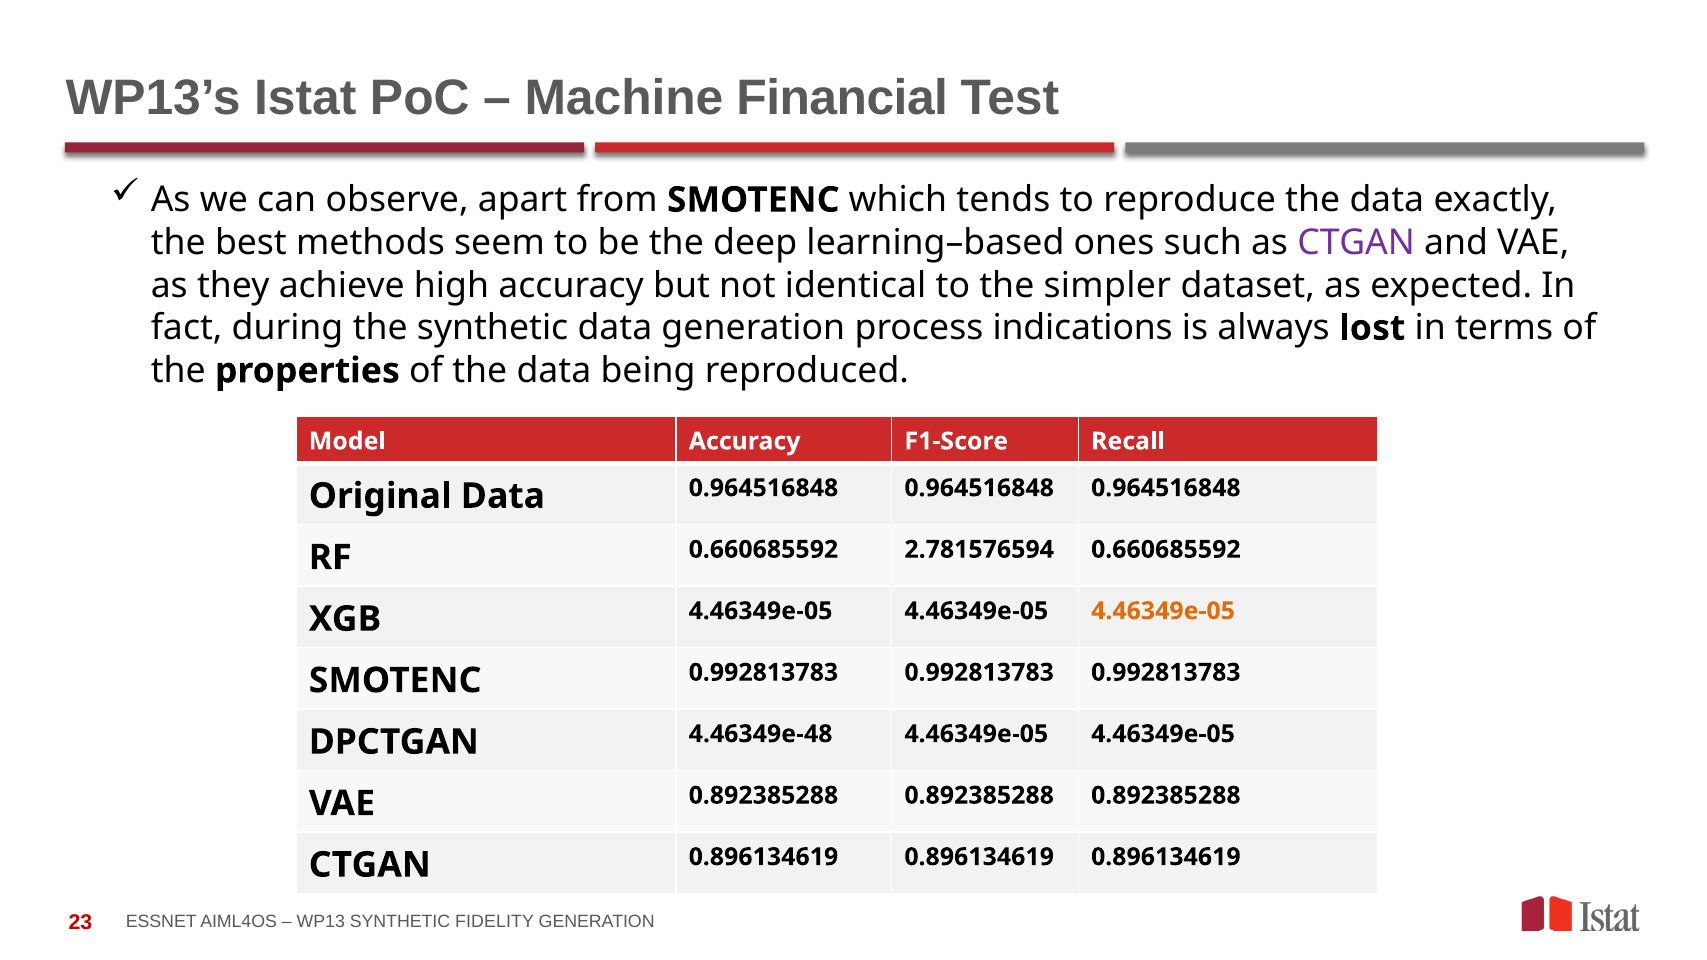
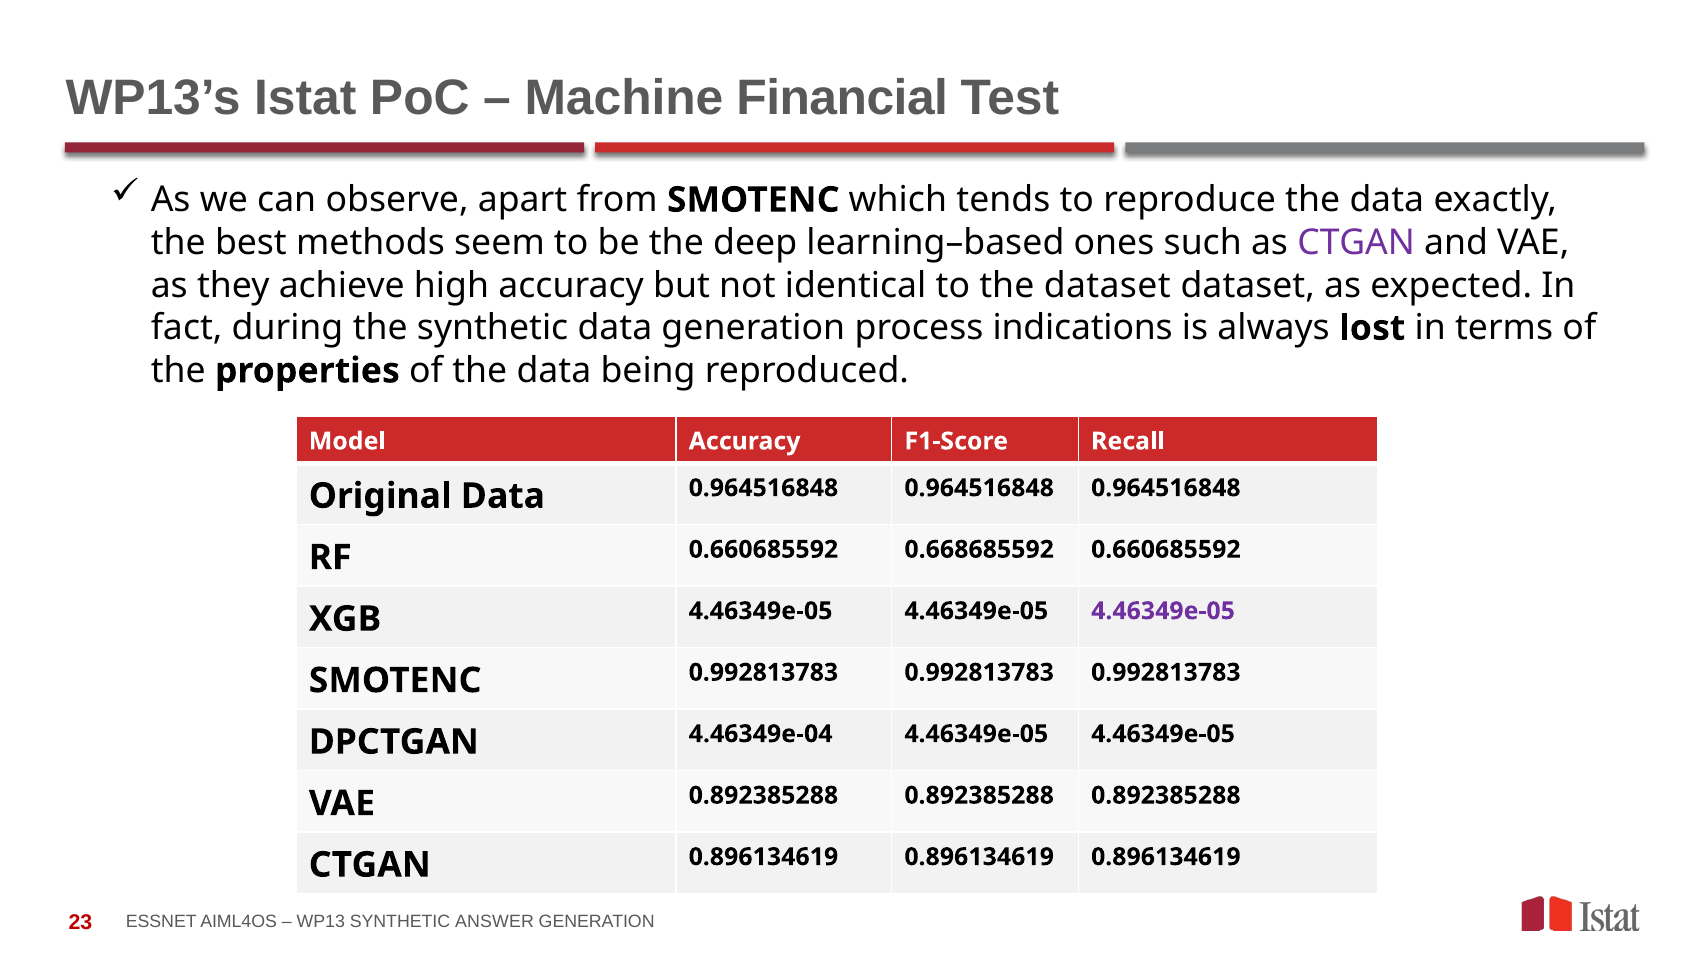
the simpler: simpler -> dataset
2.781576594: 2.781576594 -> 0.668685592
4.46349e-05 at (1163, 611) colour: orange -> purple
4.46349e-48: 4.46349e-48 -> 4.46349e-04
FIDELITY: FIDELITY -> ANSWER
